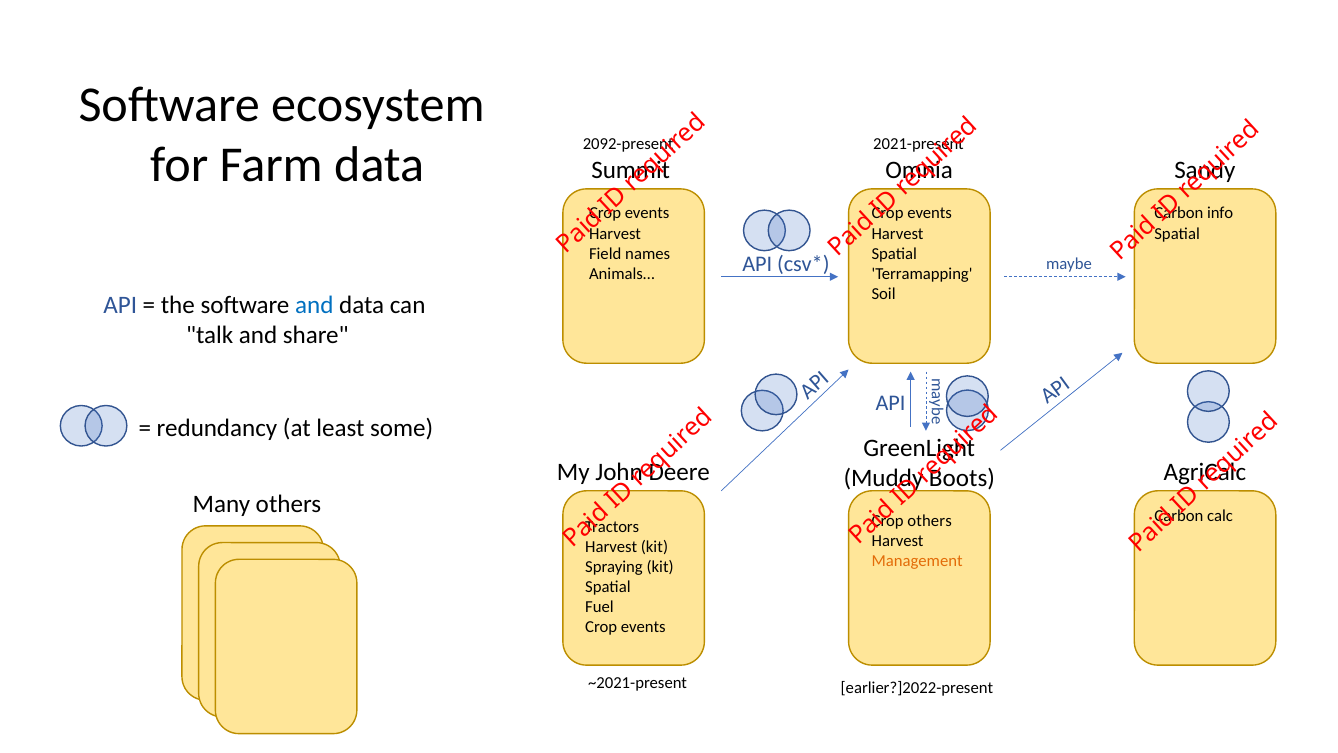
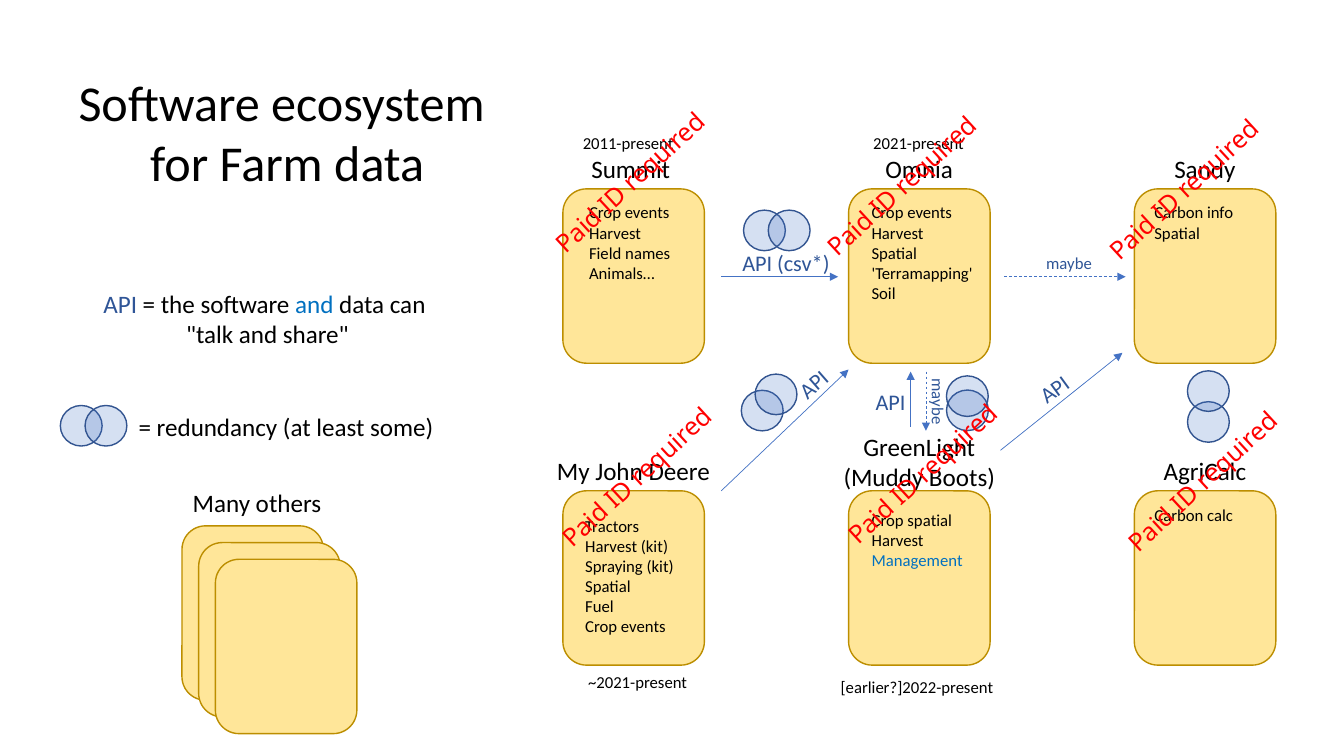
2092-present: 2092-present -> 2011-present
others at (930, 521): others -> spatial
Management colour: orange -> blue
